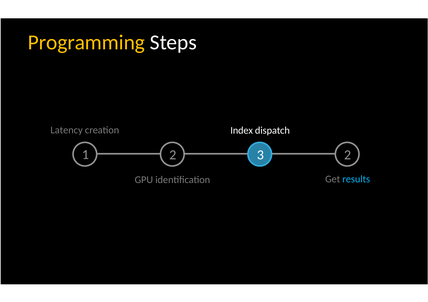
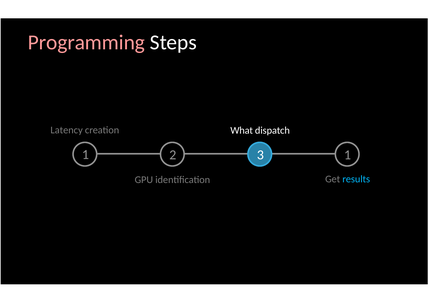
Programming colour: yellow -> pink
Index: Index -> What
3 2: 2 -> 1
